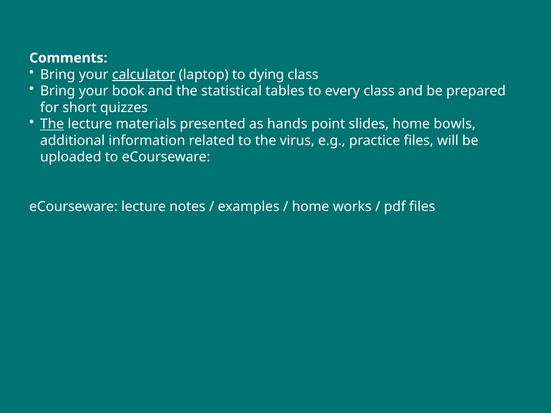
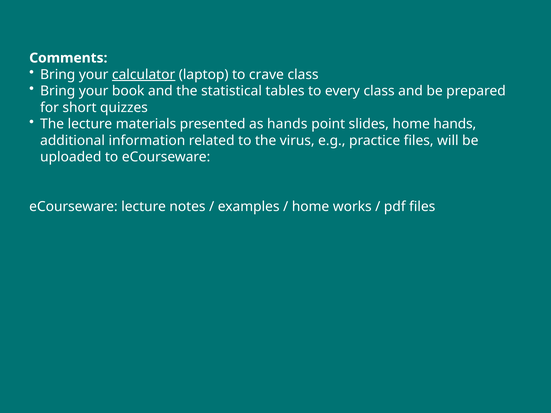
dying: dying -> crave
The at (52, 124) underline: present -> none
home bowls: bowls -> hands
